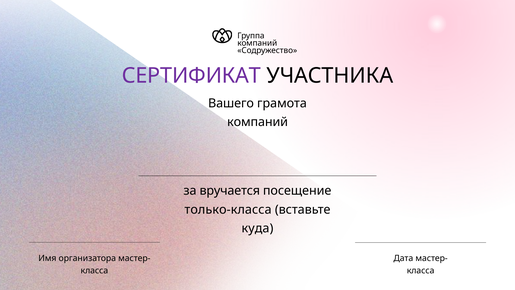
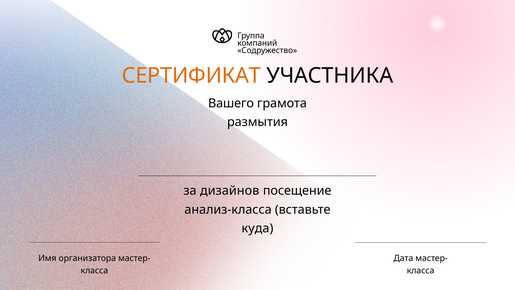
СЕРТИФИКАТ colour: purple -> orange
компаний at (258, 122): компаний -> размытия
вручается: вручается -> дизайнов
только-класса: только-класса -> анализ-класса
